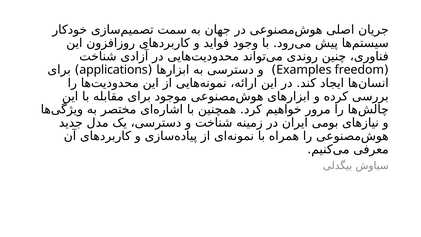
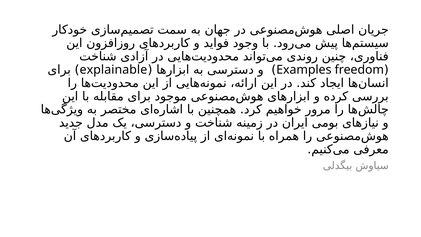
applications: applications -> explainable
